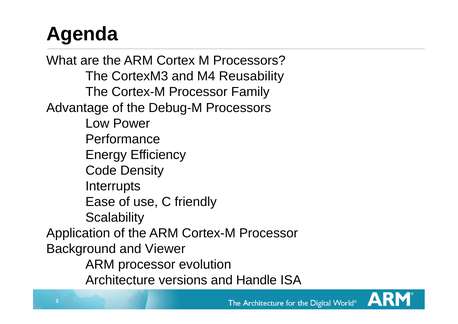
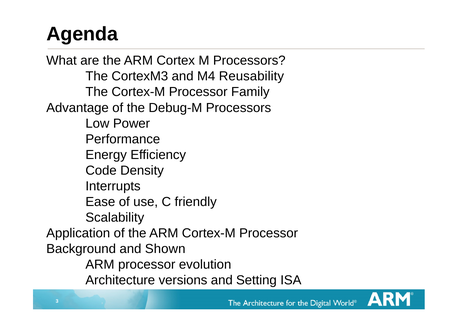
Viewer: Viewer -> Shown
Handle: Handle -> Setting
